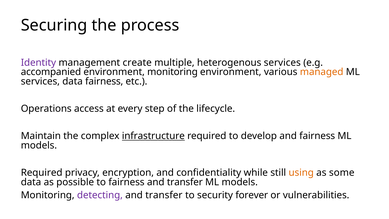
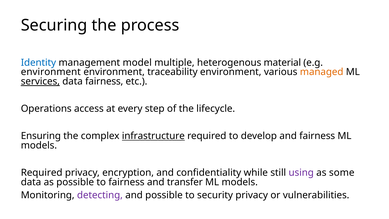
Identity colour: purple -> blue
create: create -> model
heterogenous services: services -> material
accompanied at (51, 72): accompanied -> environment
environment monitoring: monitoring -> traceability
services at (40, 81) underline: none -> present
Maintain: Maintain -> Ensuring
using colour: orange -> purple
transfer at (164, 195): transfer -> possible
security forever: forever -> privacy
